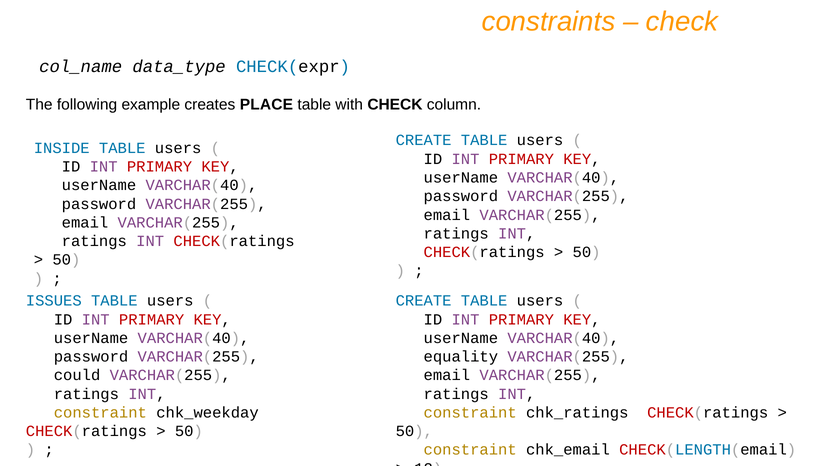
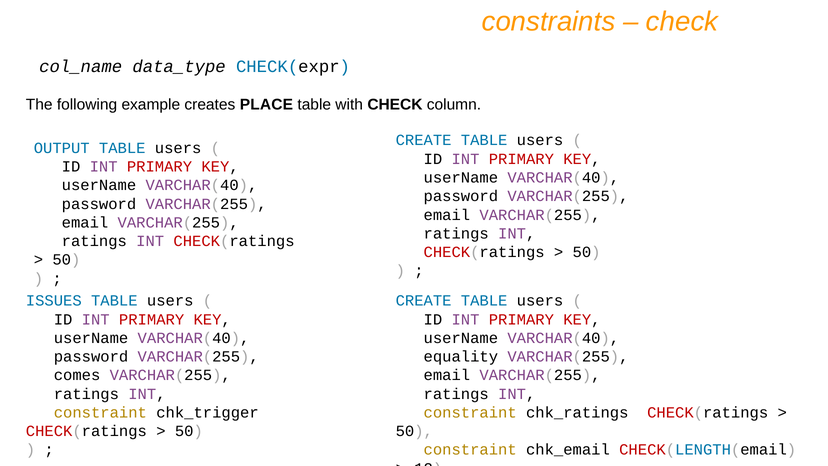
INSIDE: INSIDE -> OUTPUT
could: could -> comes
chk_weekday: chk_weekday -> chk_trigger
